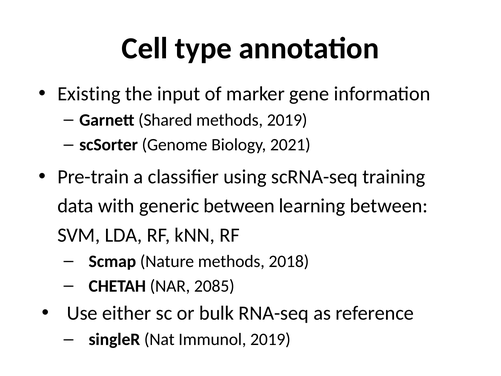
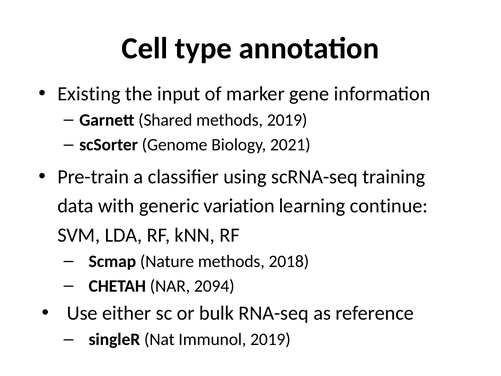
generic between: between -> variation
learning between: between -> continue
2085: 2085 -> 2094
